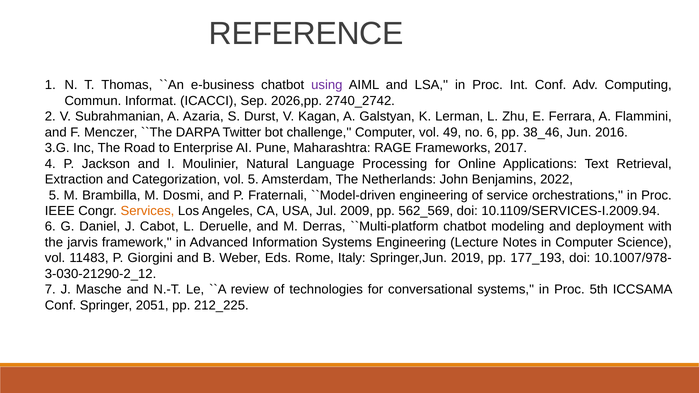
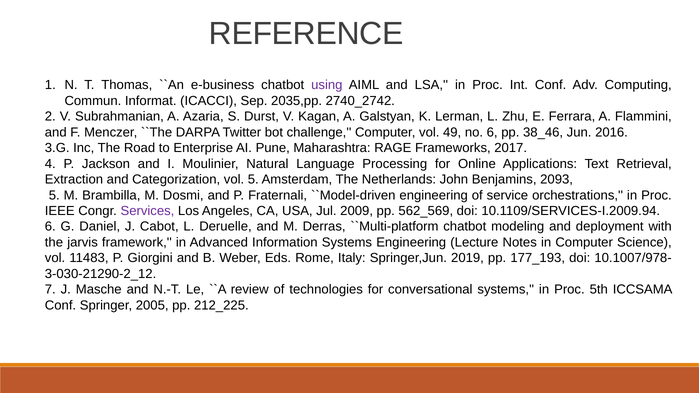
2026,pp: 2026,pp -> 2035,pp
2022: 2022 -> 2093
Services colour: orange -> purple
2051: 2051 -> 2005
